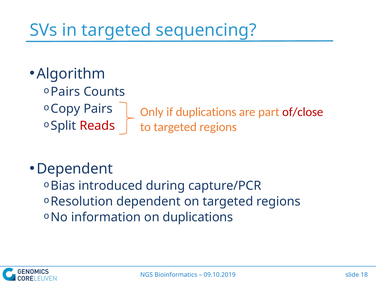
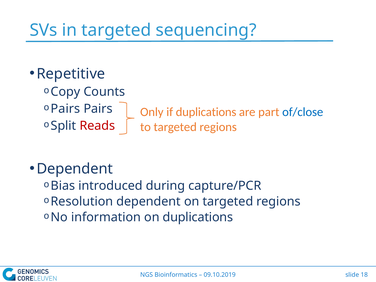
Algorithm: Algorithm -> Repetitive
Pairs at (65, 92): Pairs -> Copy
Copy at (65, 109): Copy -> Pairs
of/close colour: red -> blue
